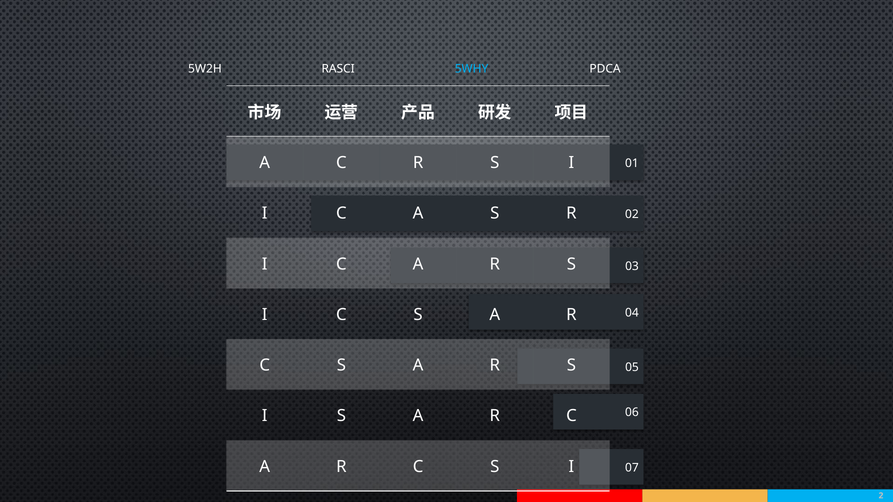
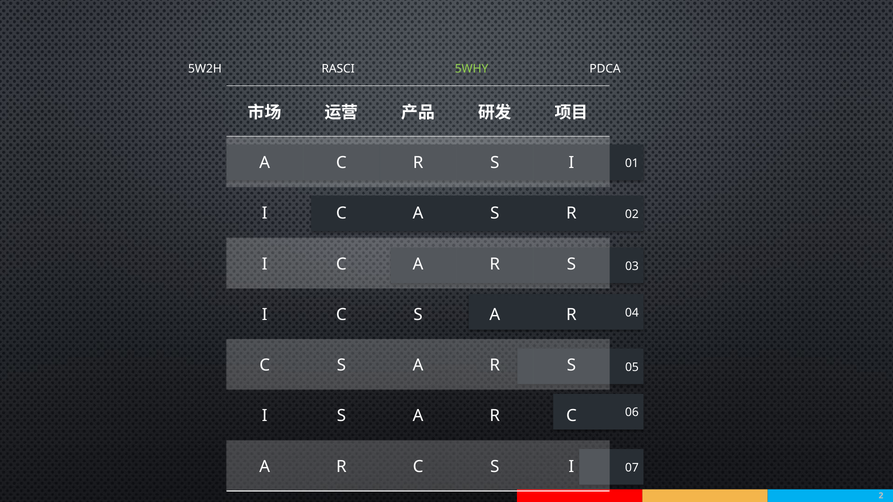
5WHY colour: light blue -> light green
